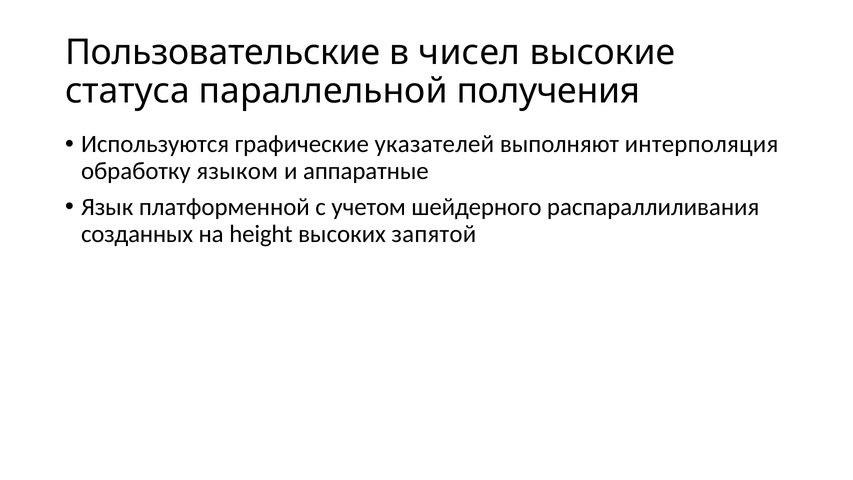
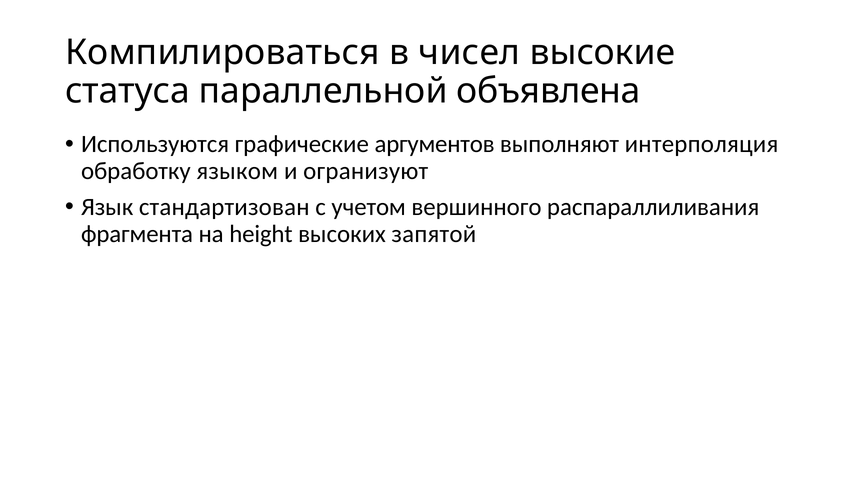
Пользовательские: Пользовательские -> Компилироваться
получения: получения -> объявлена
указателей: указателей -> аргументов
аппаратные: аппаратные -> огранизуют
платформенной: платформенной -> стандартизован
шейдерного: шейдерного -> вершинного
созданных: созданных -> фрагмента
